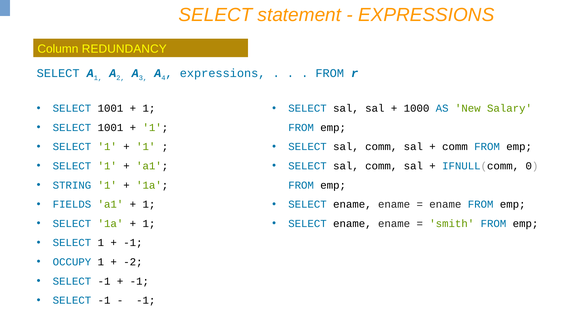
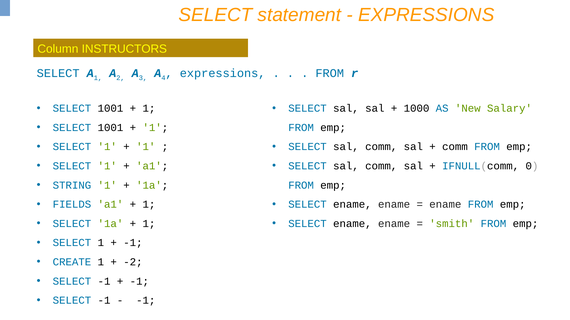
REDUNDANCY: REDUNDANCY -> INSTRUCTORS
OCCUPY: OCCUPY -> CREATE
